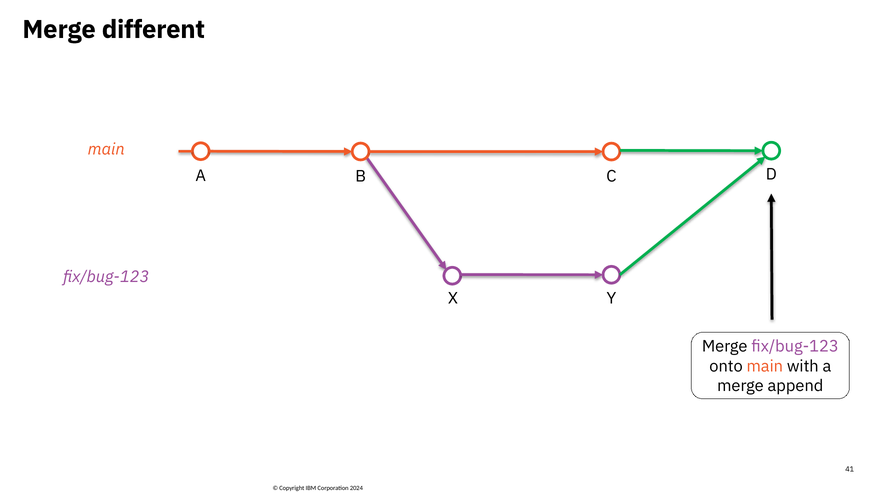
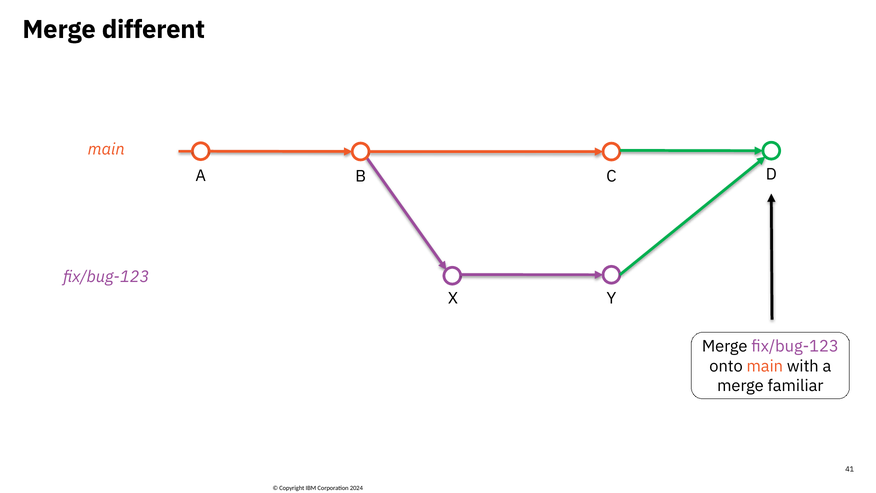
append: append -> familiar
